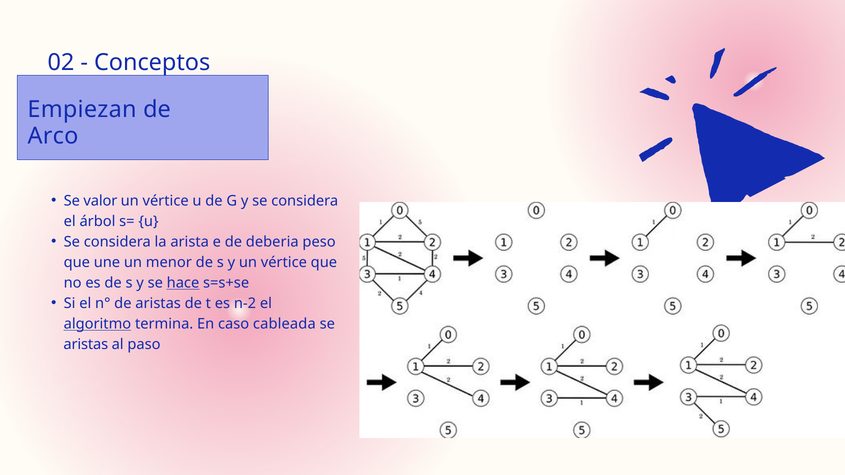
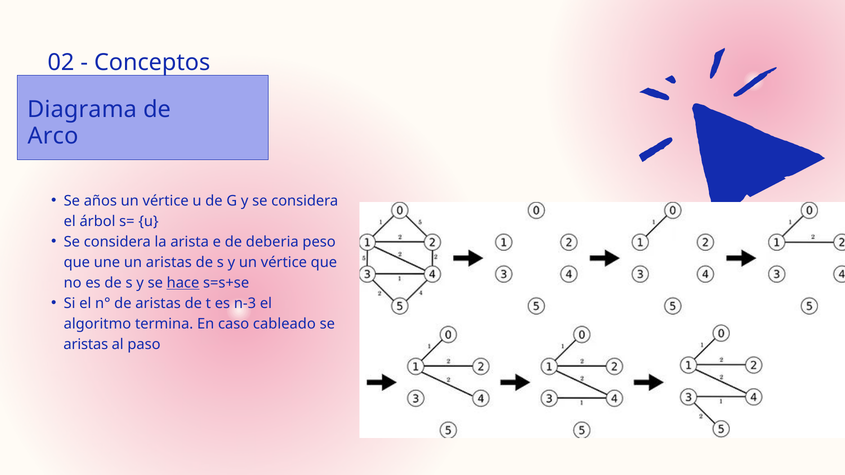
Empiezan: Empiezan -> Diagrama
valor: valor -> años
un menor: menor -> aristas
n-2: n-2 -> n-3
algoritmo underline: present -> none
cableada: cableada -> cableado
